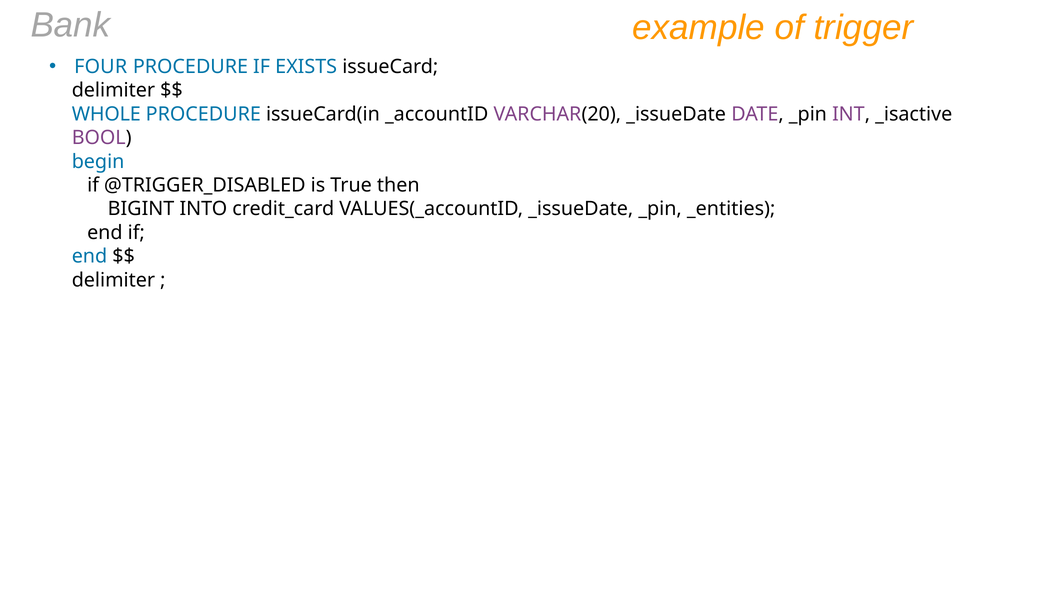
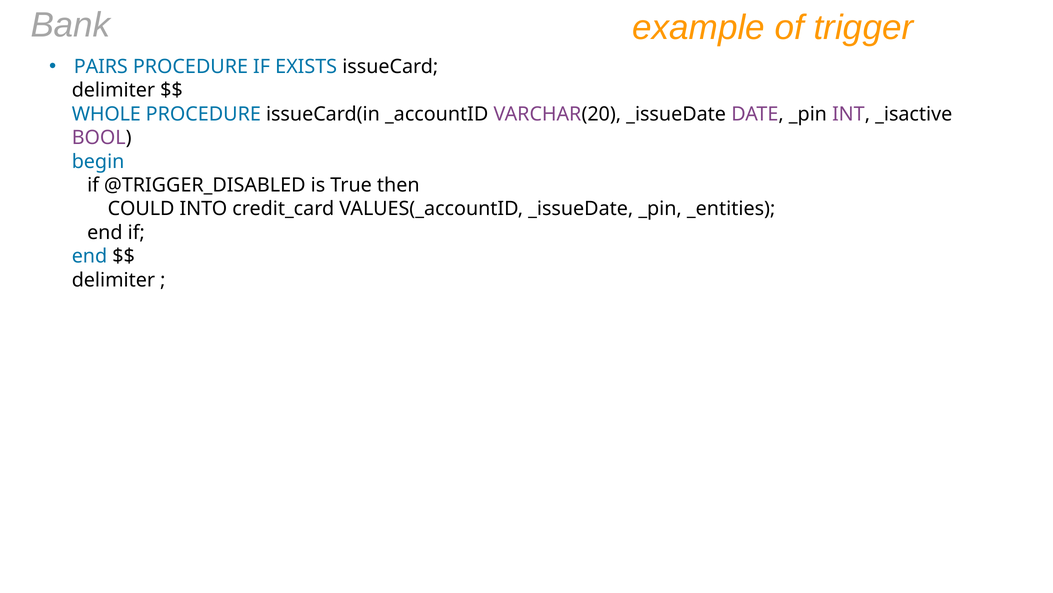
FOUR: FOUR -> PAIRS
BIGINT: BIGINT -> COULD
